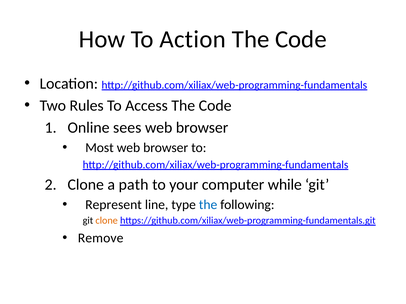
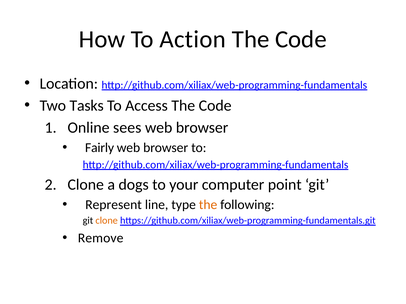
Rules: Rules -> Tasks
Most: Most -> Fairly
path: path -> dogs
while: while -> point
the at (208, 205) colour: blue -> orange
